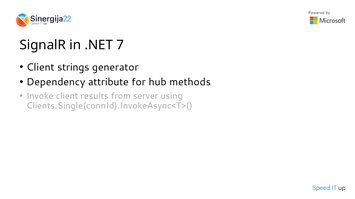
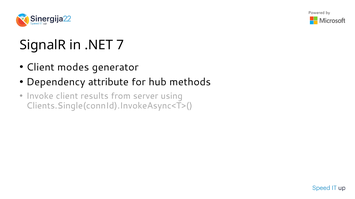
strings: strings -> modes
